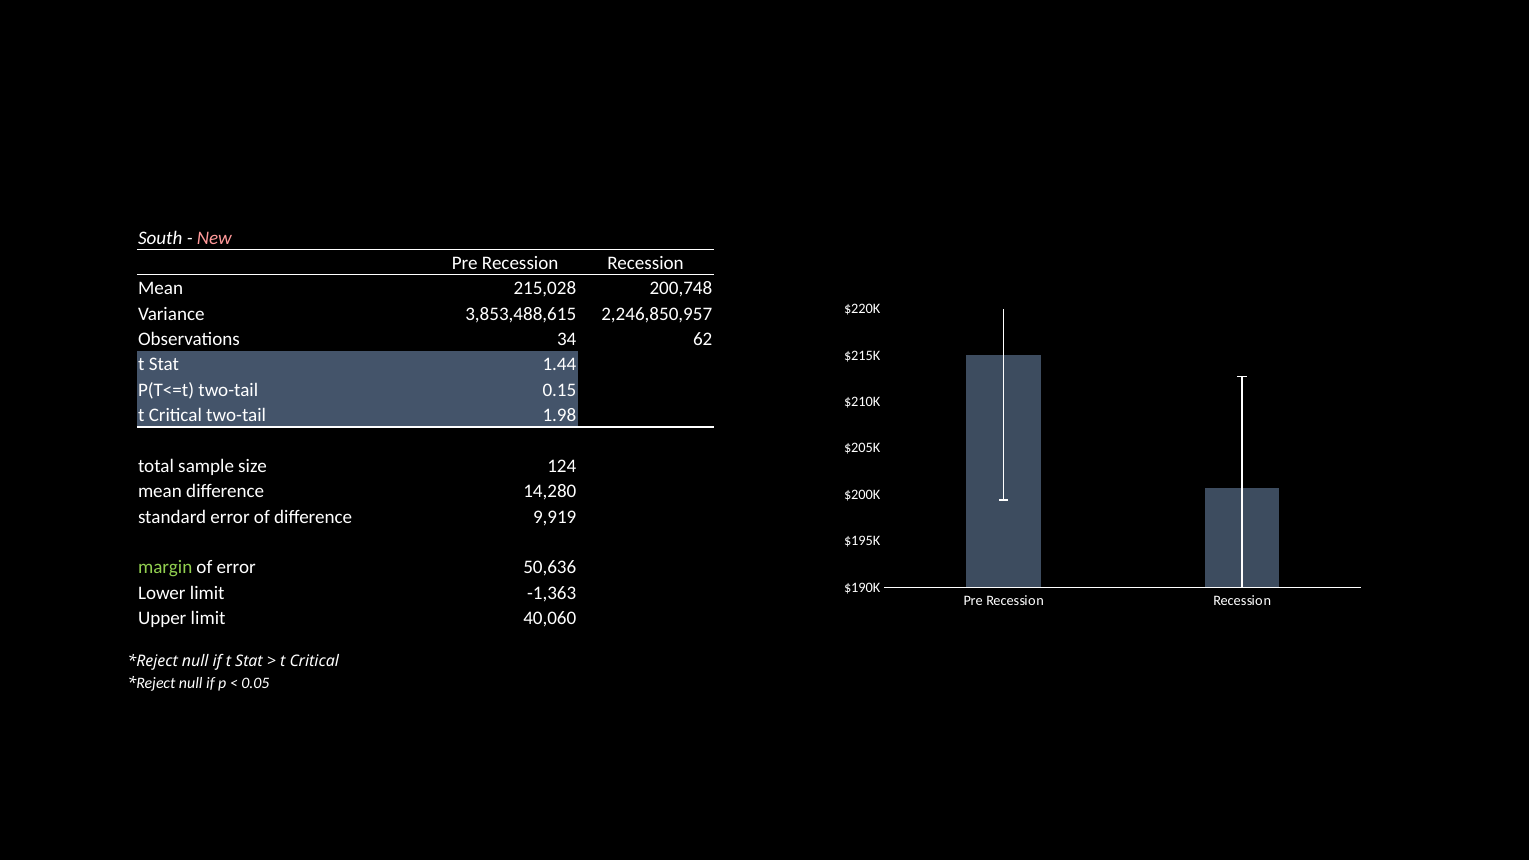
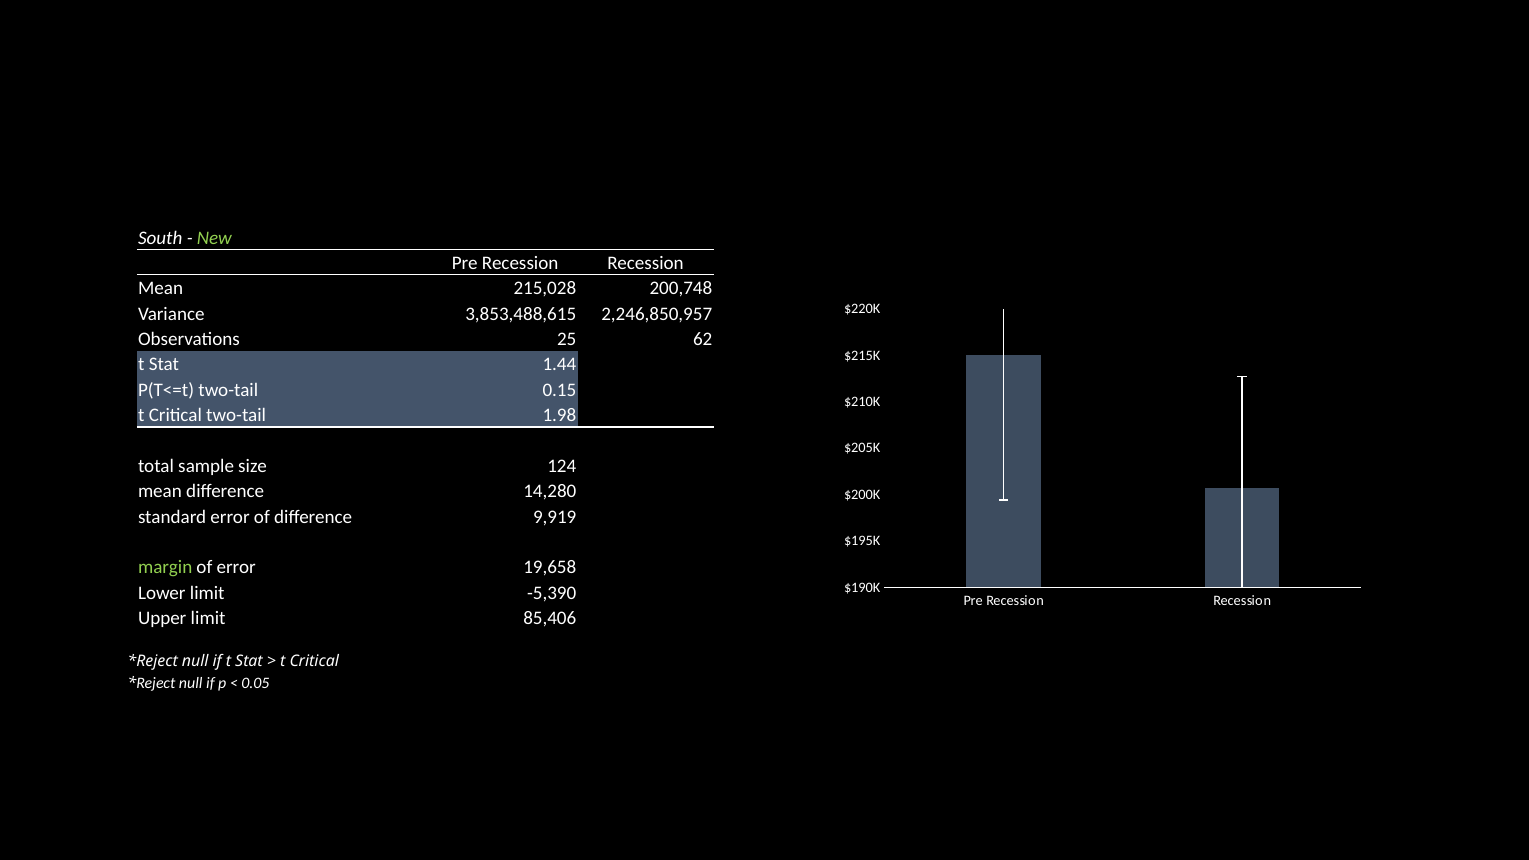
New colour: pink -> light green
34: 34 -> 25
50,636: 50,636 -> 19,658
-1,363: -1,363 -> -5,390
40,060: 40,060 -> 85,406
